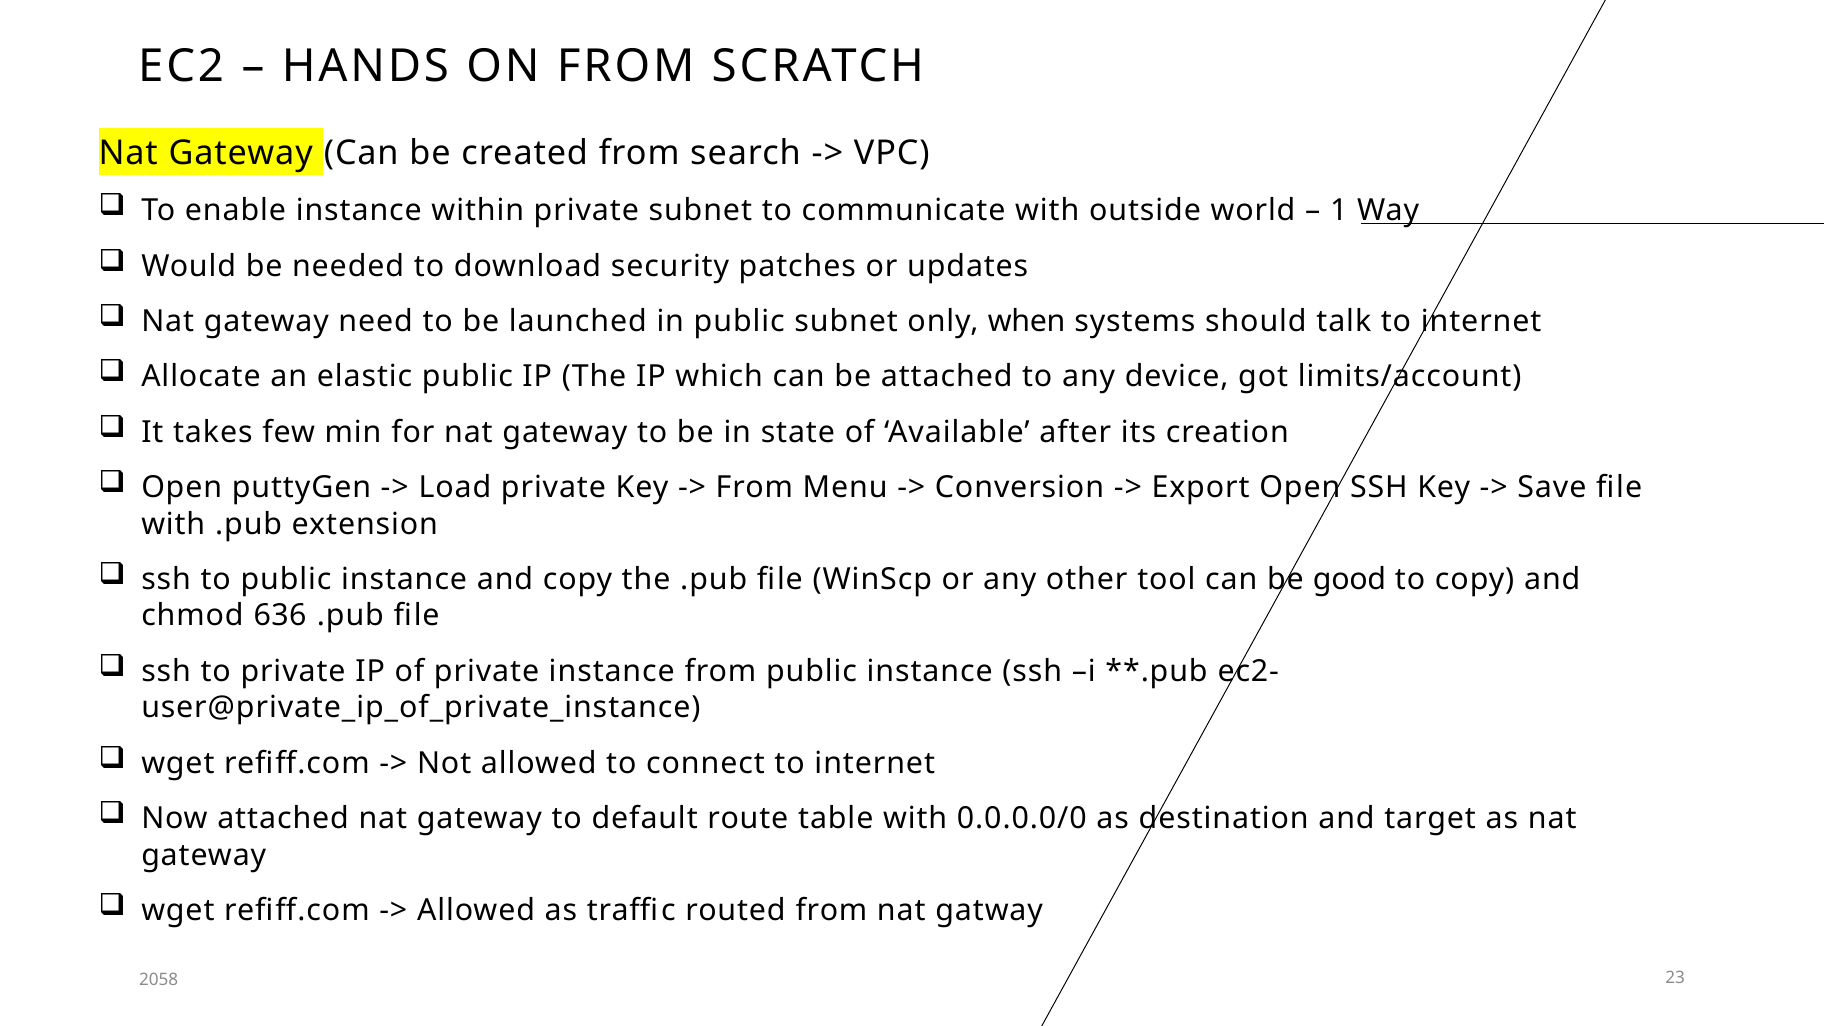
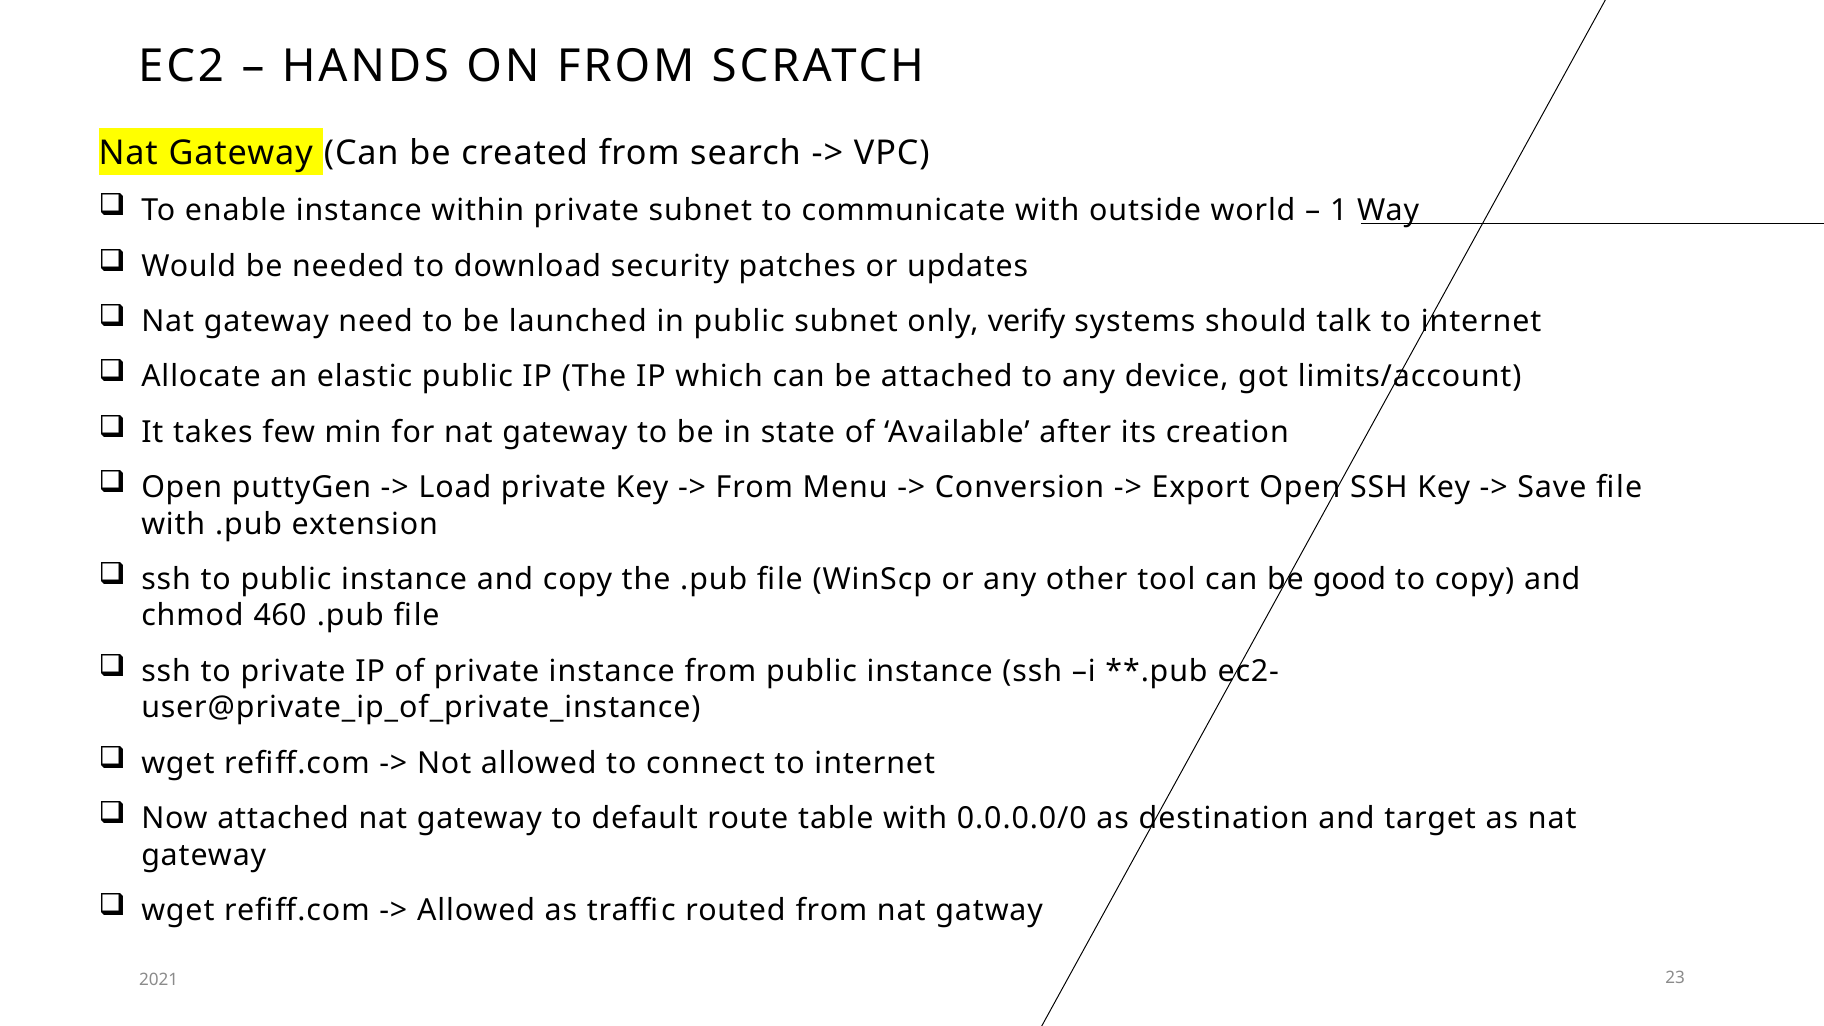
when: when -> verify
636: 636 -> 460
2058: 2058 -> 2021
